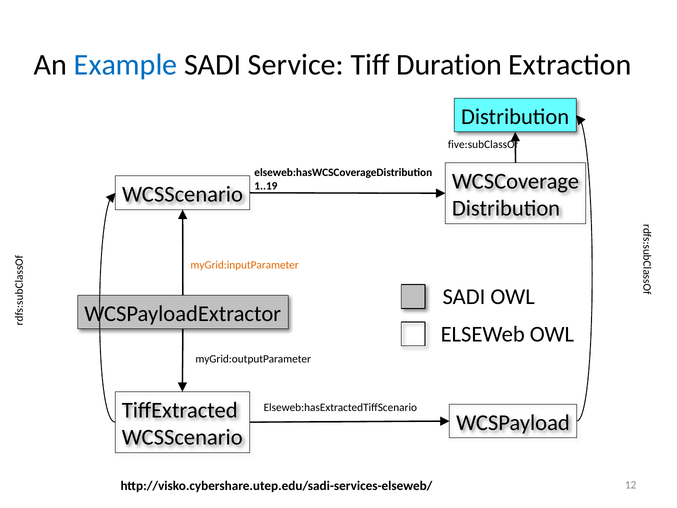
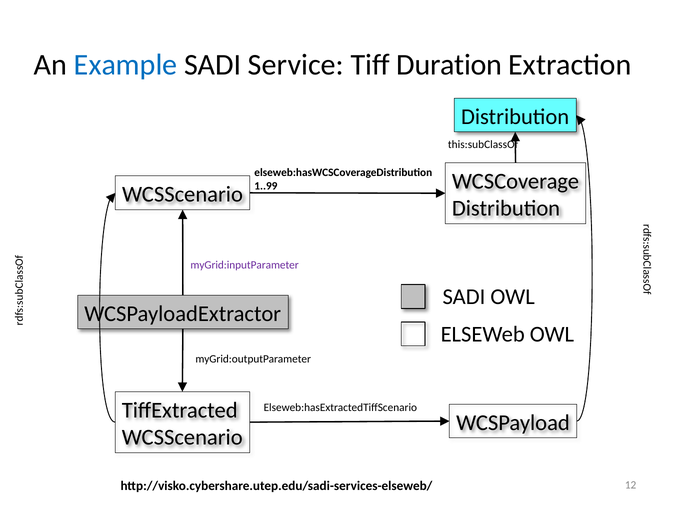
five:subClassOf: five:subClassOf -> this:subClassOf
1..19: 1..19 -> 1..99
myGrid:inputParameter colour: orange -> purple
